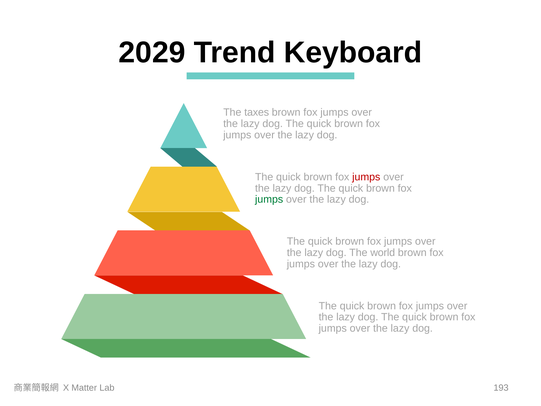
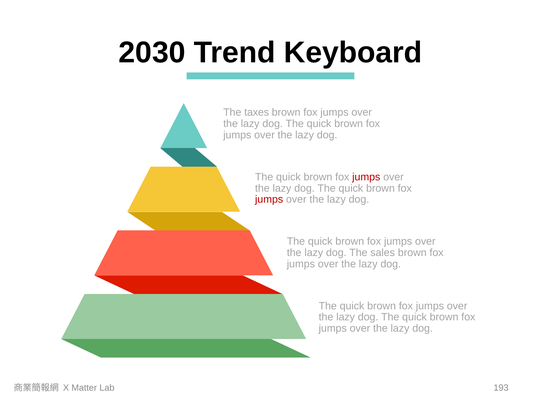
2029: 2029 -> 2030
jumps at (269, 199) colour: green -> red
world: world -> sales
